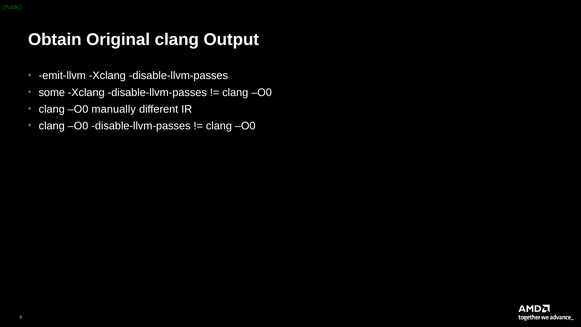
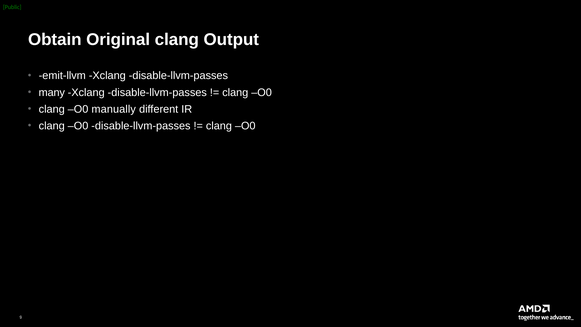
some: some -> many
